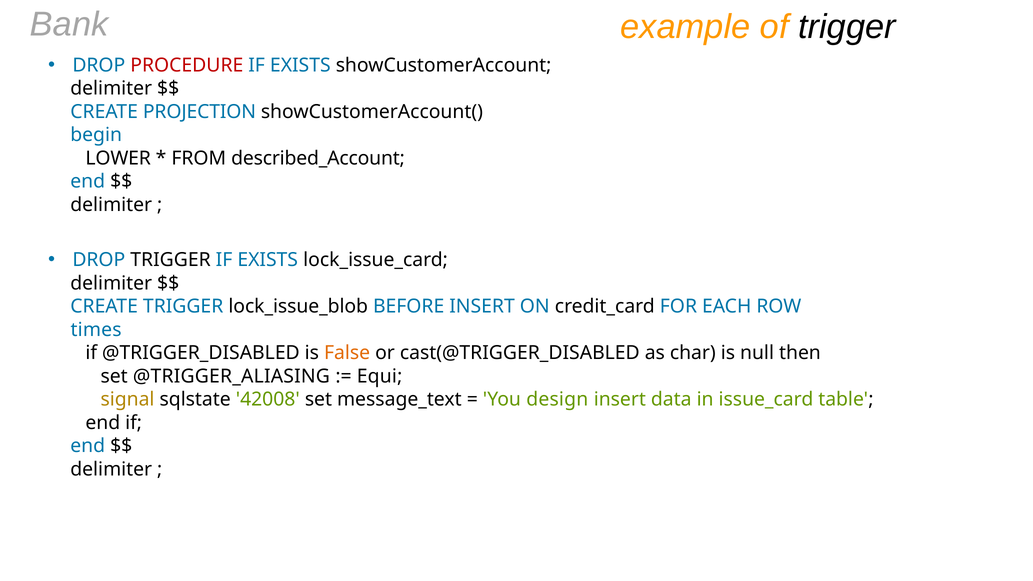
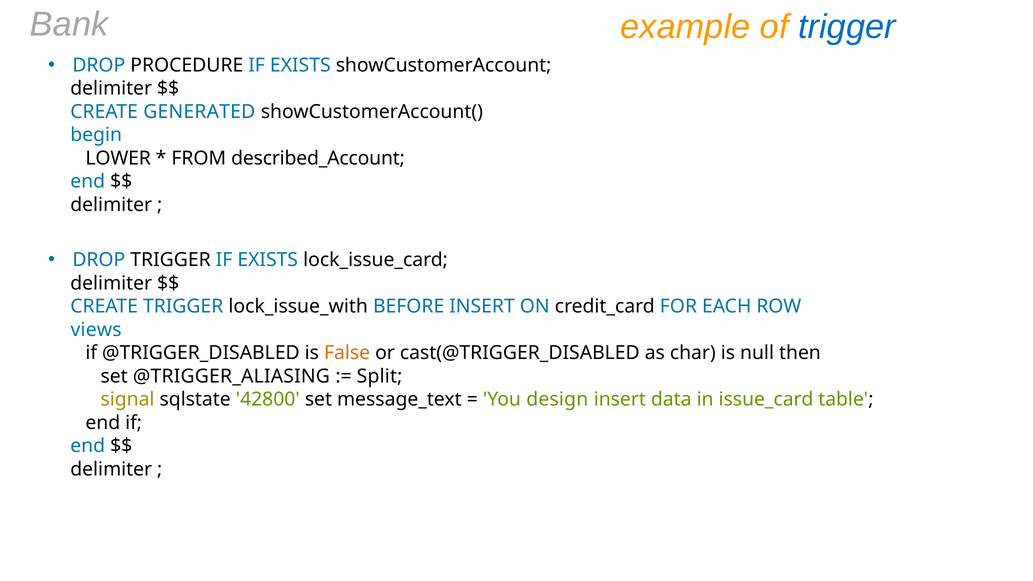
trigger at (847, 27) colour: black -> blue
PROCEDURE colour: red -> black
PROJECTION: PROJECTION -> GENERATED
lock_issue_blob: lock_issue_blob -> lock_issue_with
times: times -> views
Equi: Equi -> Split
42008: 42008 -> 42800
